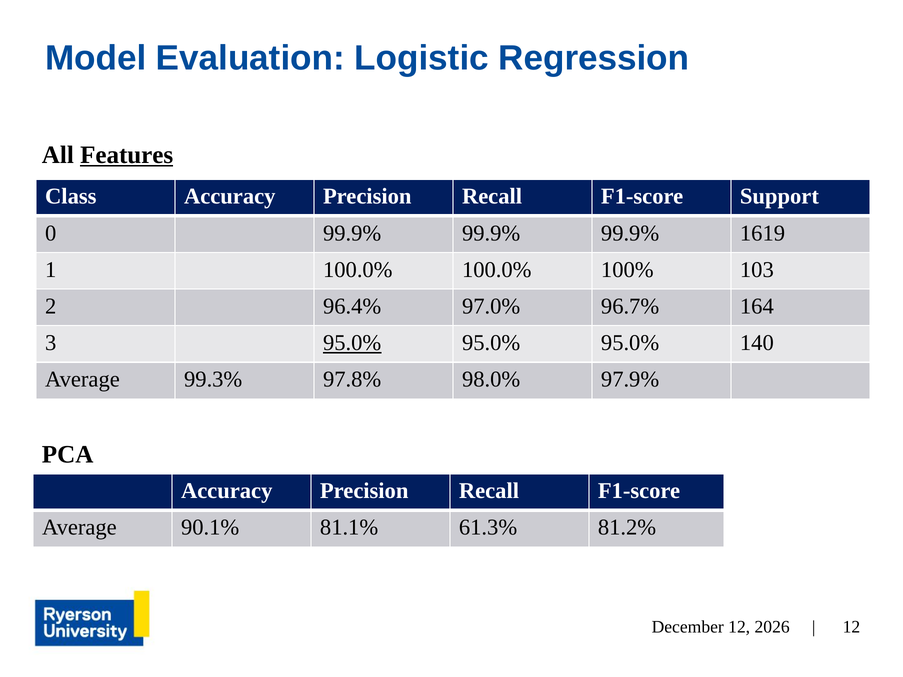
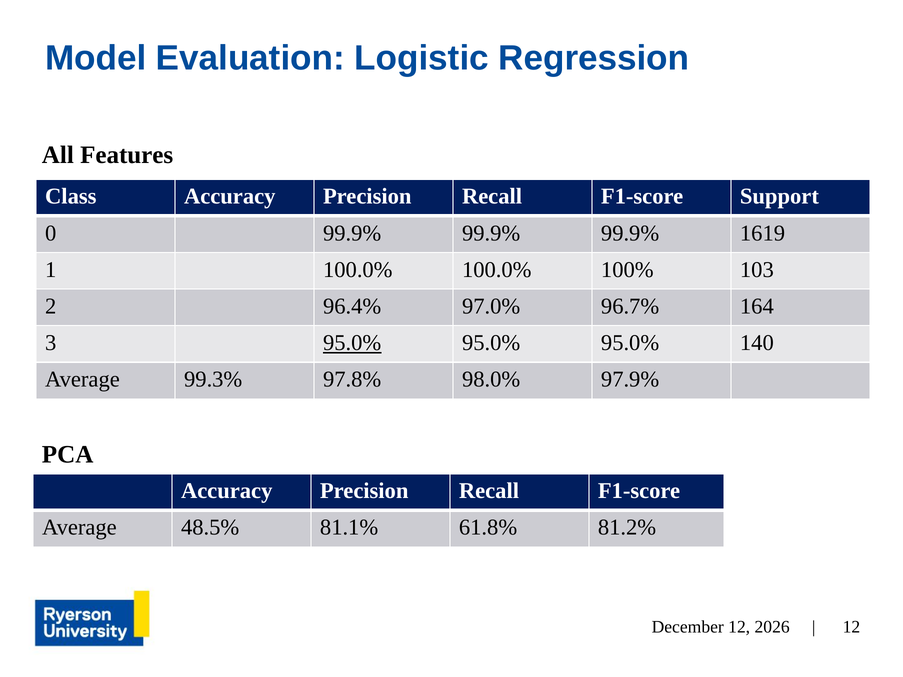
Features underline: present -> none
90.1%: 90.1% -> 48.5%
61.3%: 61.3% -> 61.8%
